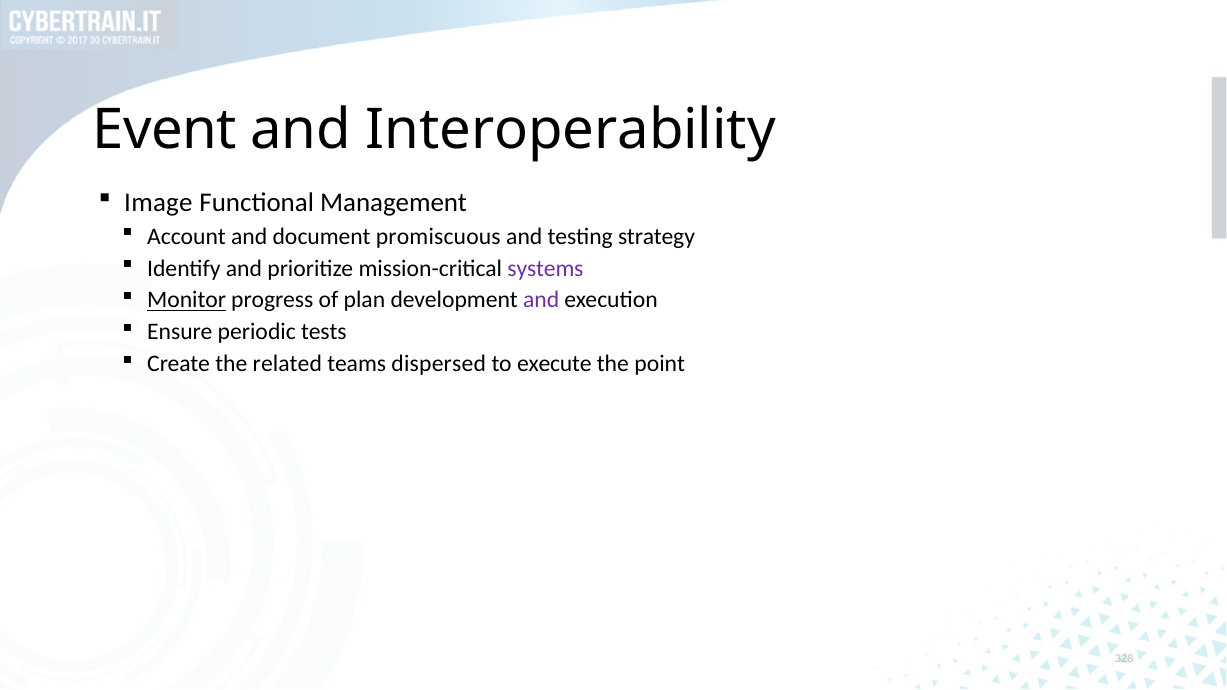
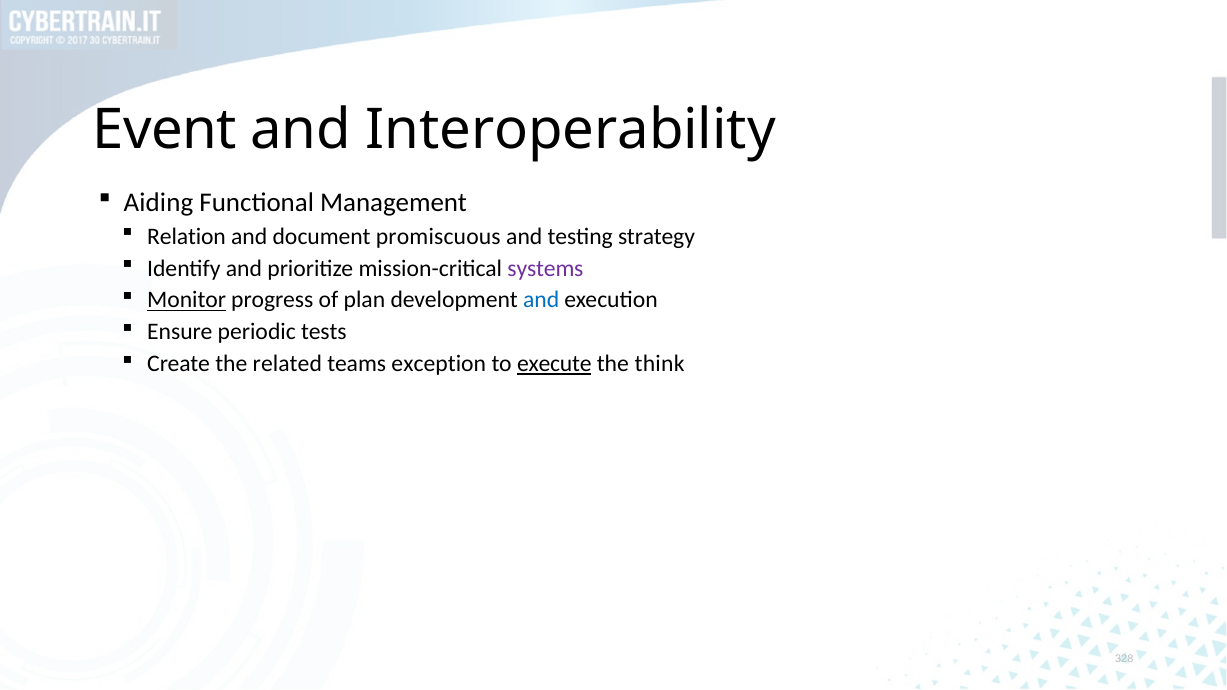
Image: Image -> Aiding
Account: Account -> Relation
and at (541, 300) colour: purple -> blue
dispersed: dispersed -> exception
execute underline: none -> present
point: point -> think
